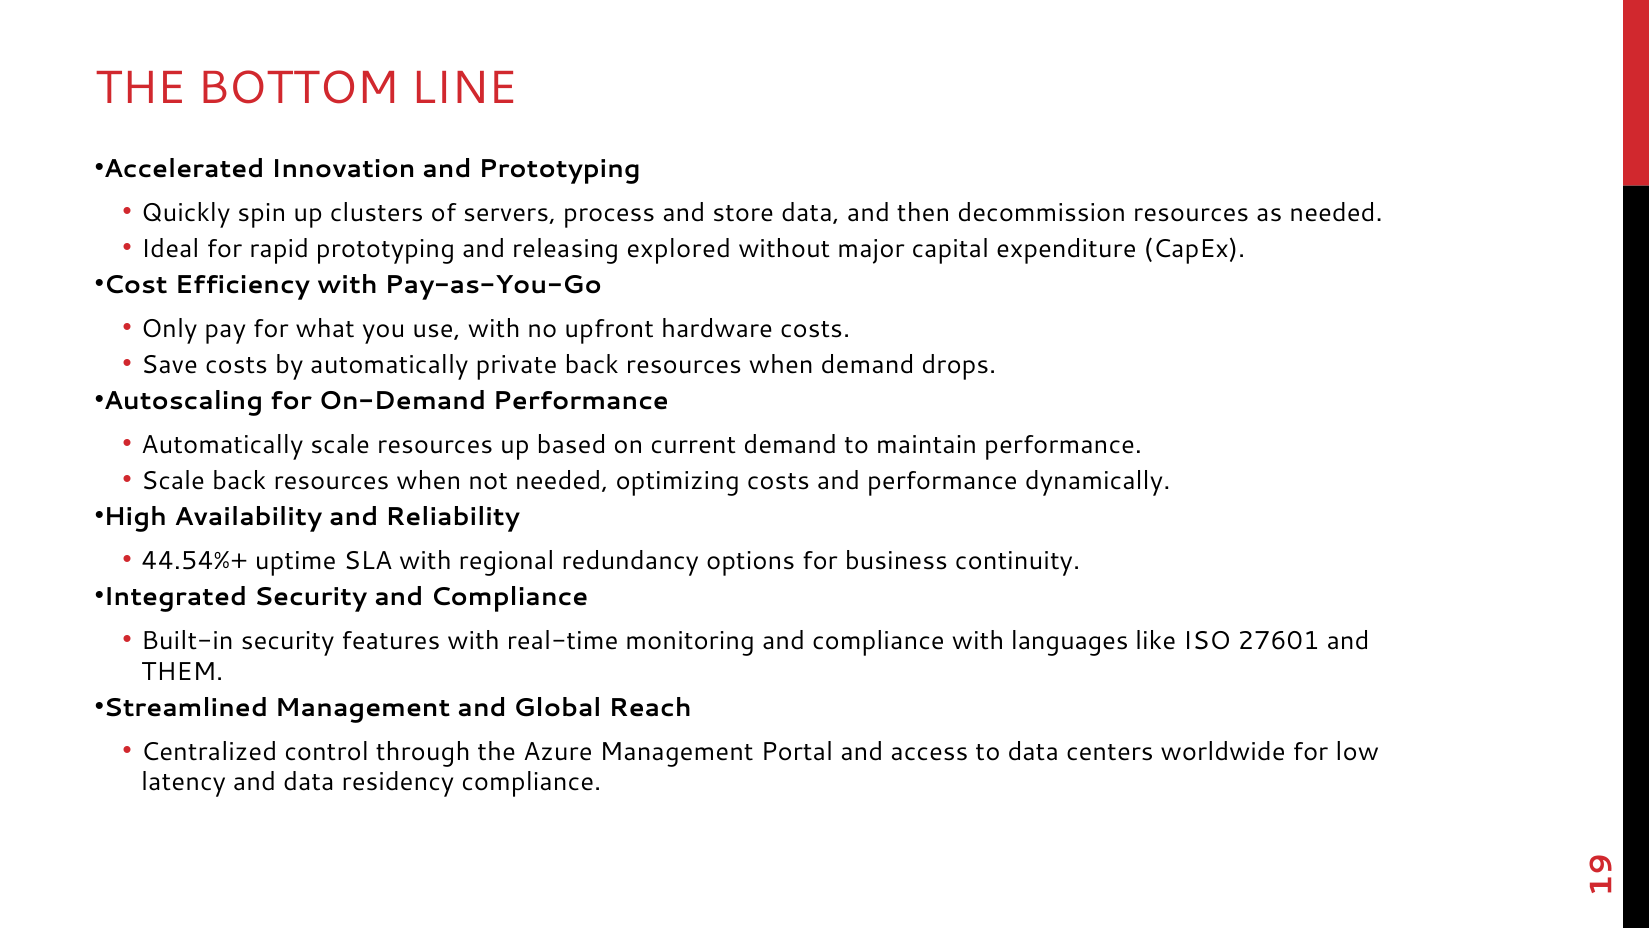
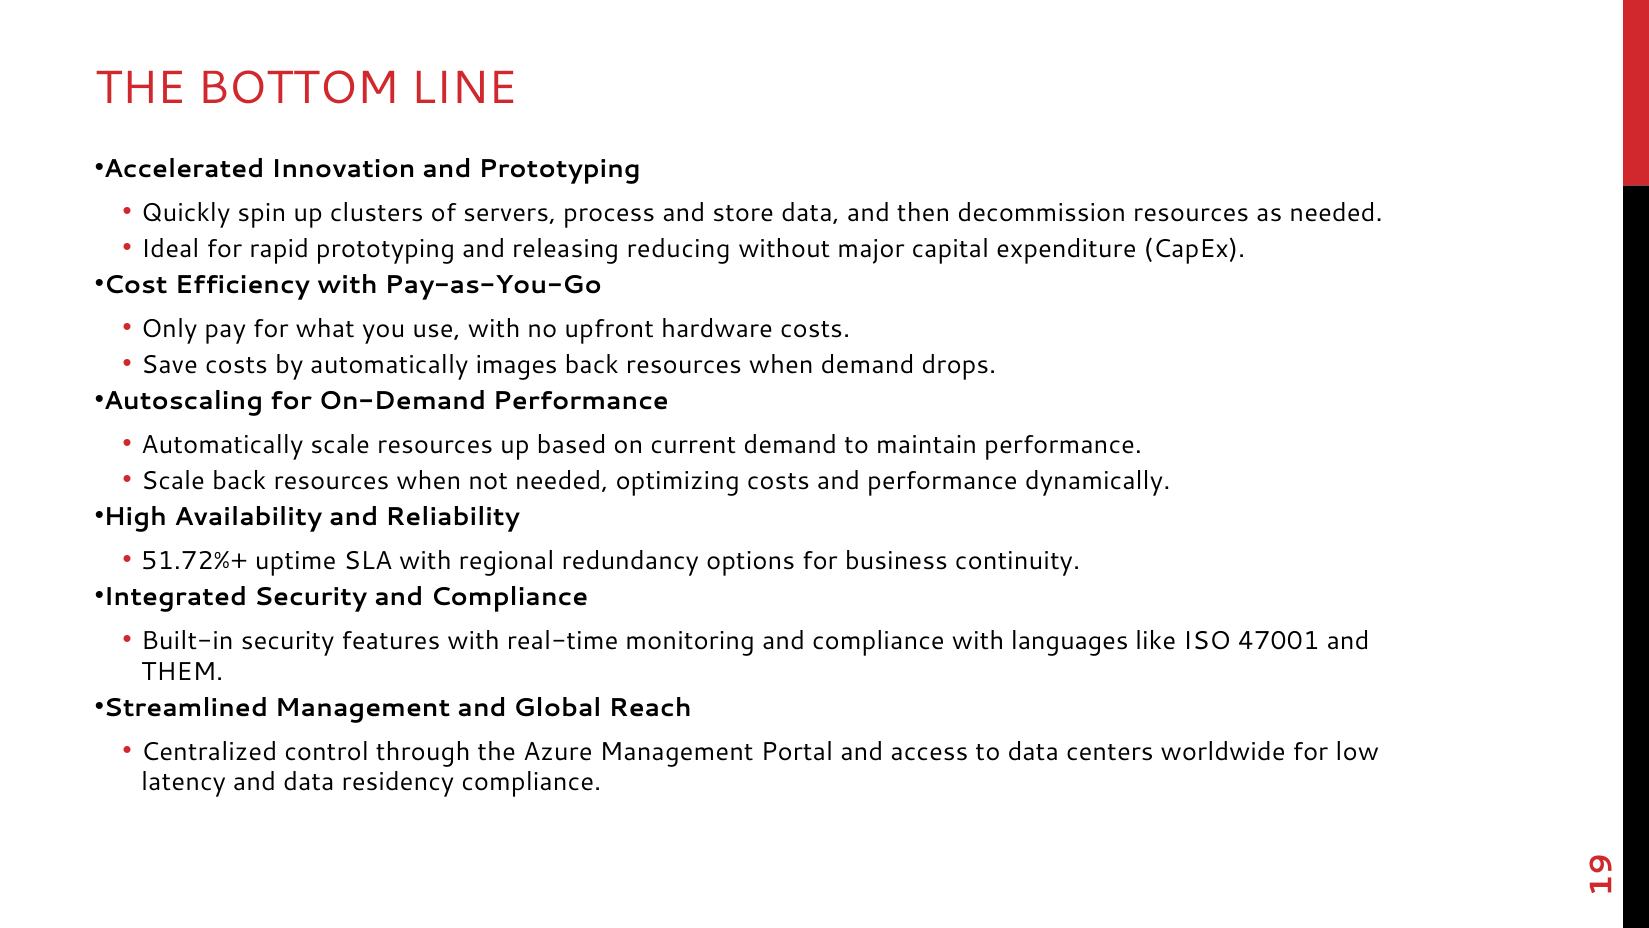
explored: explored -> reducing
private: private -> images
44.54%+: 44.54%+ -> 51.72%+
27601: 27601 -> 47001
